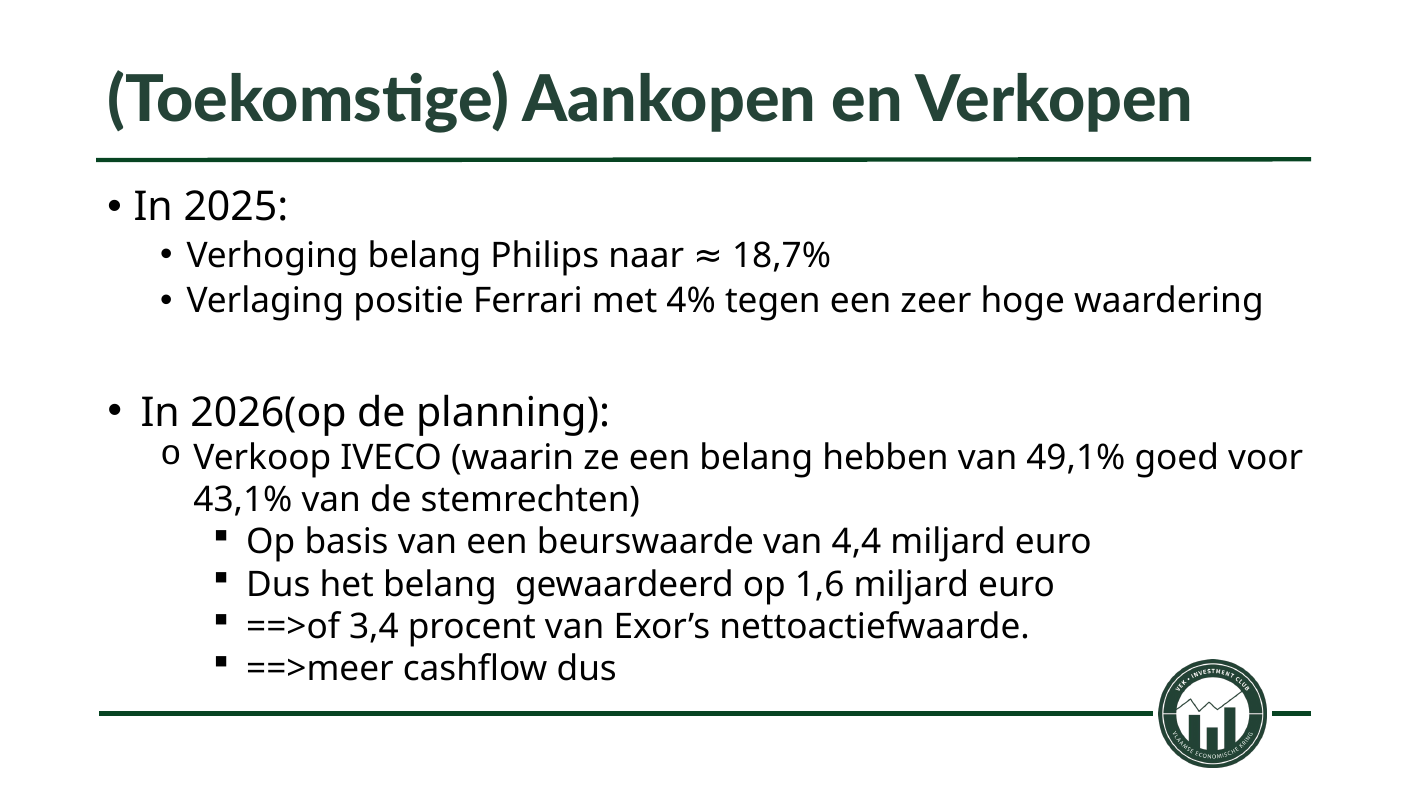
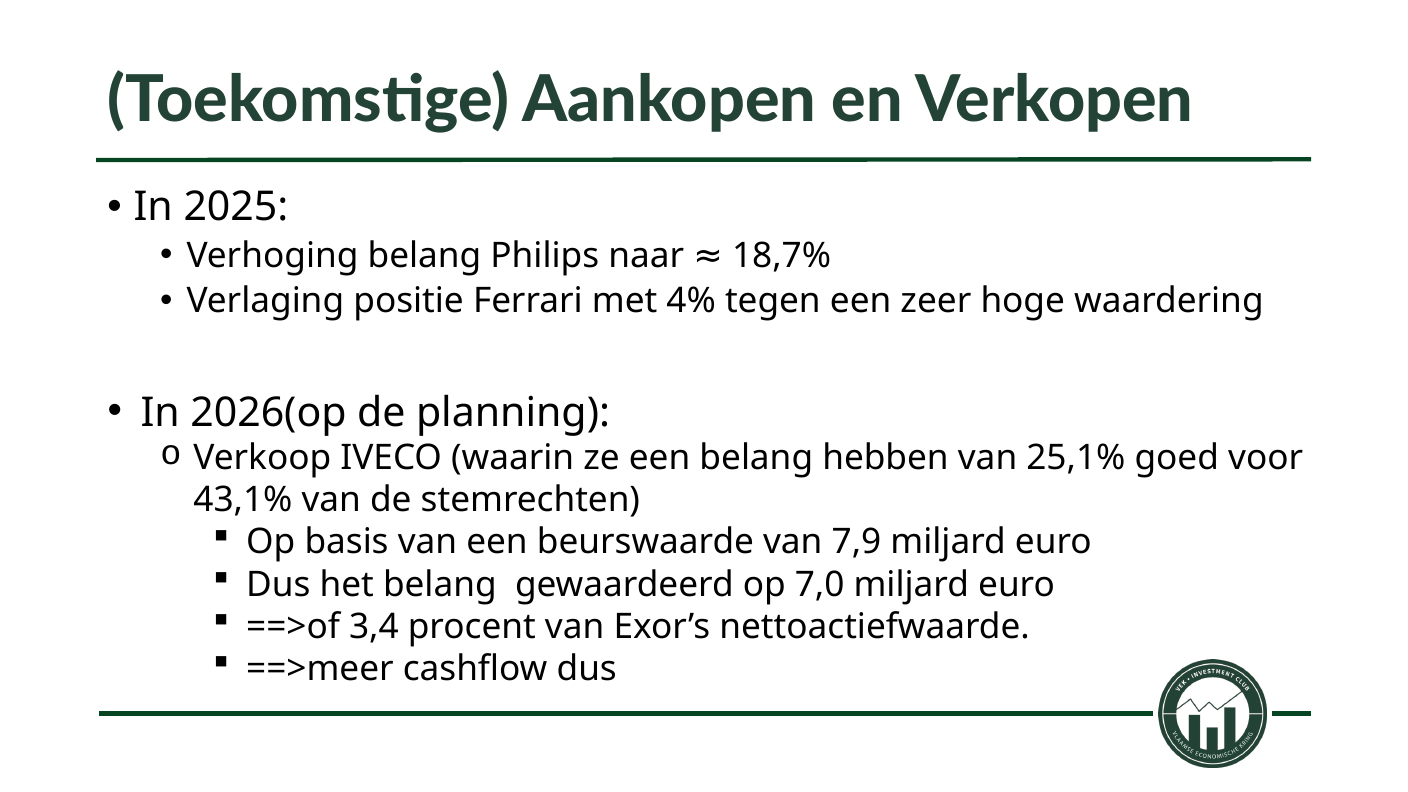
49,1%: 49,1% -> 25,1%
4,4: 4,4 -> 7,9
1,6: 1,6 -> 7,0
